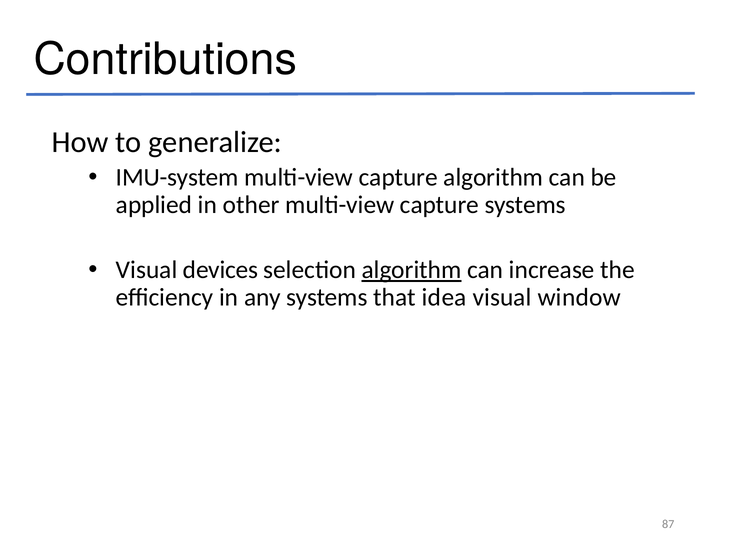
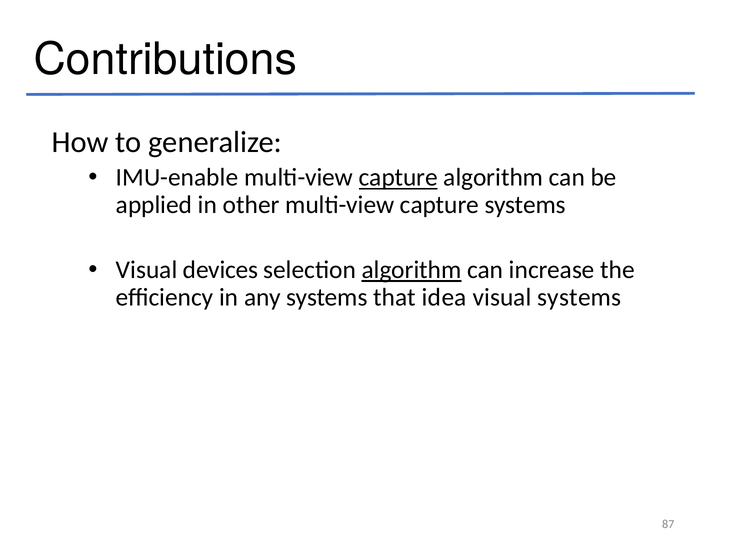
IMU-system: IMU-system -> IMU-enable
capture at (398, 178) underline: none -> present
visual window: window -> systems
